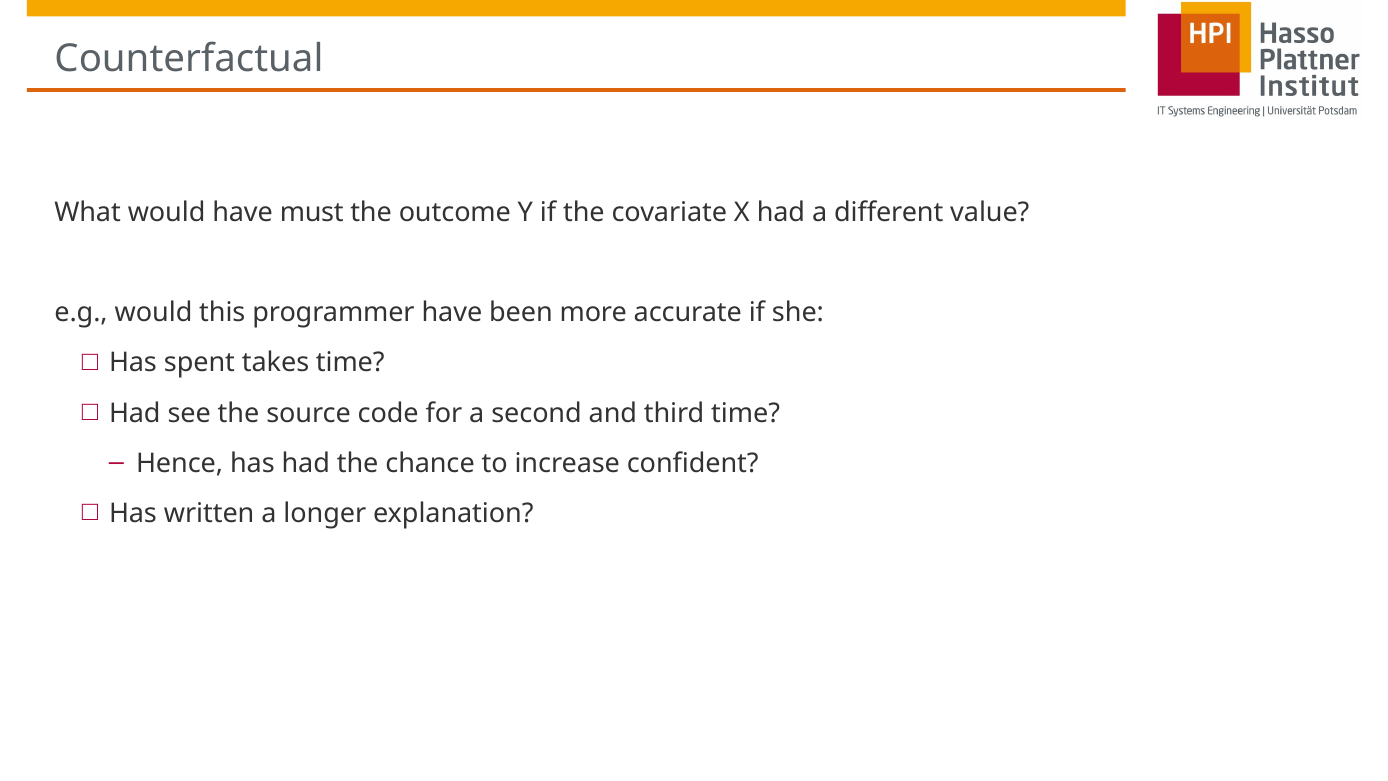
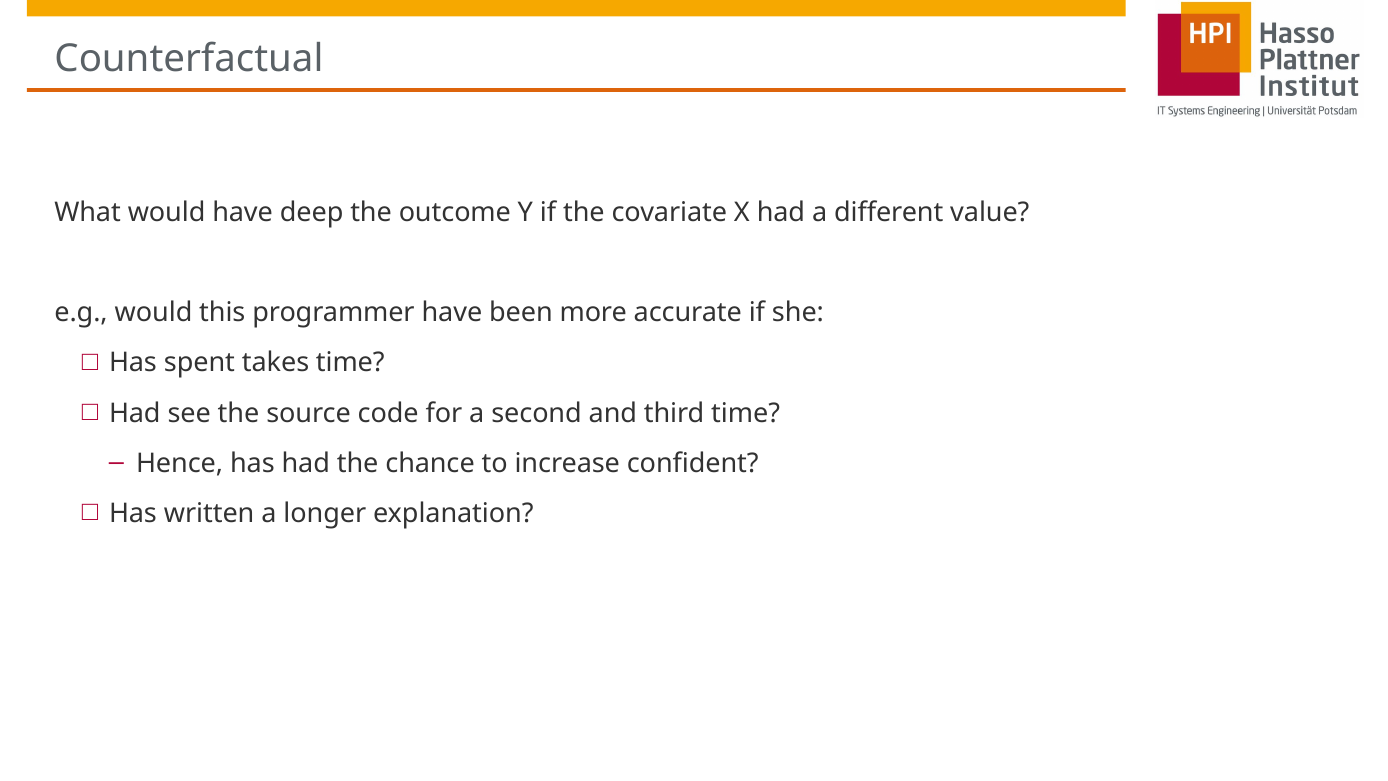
must: must -> deep
